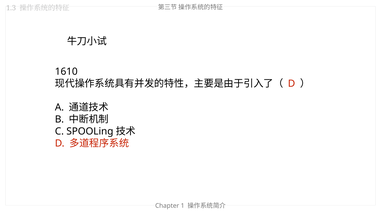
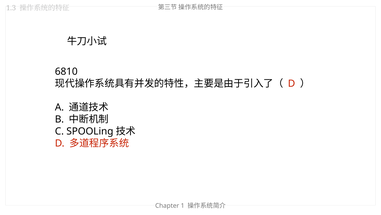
1610: 1610 -> 6810
